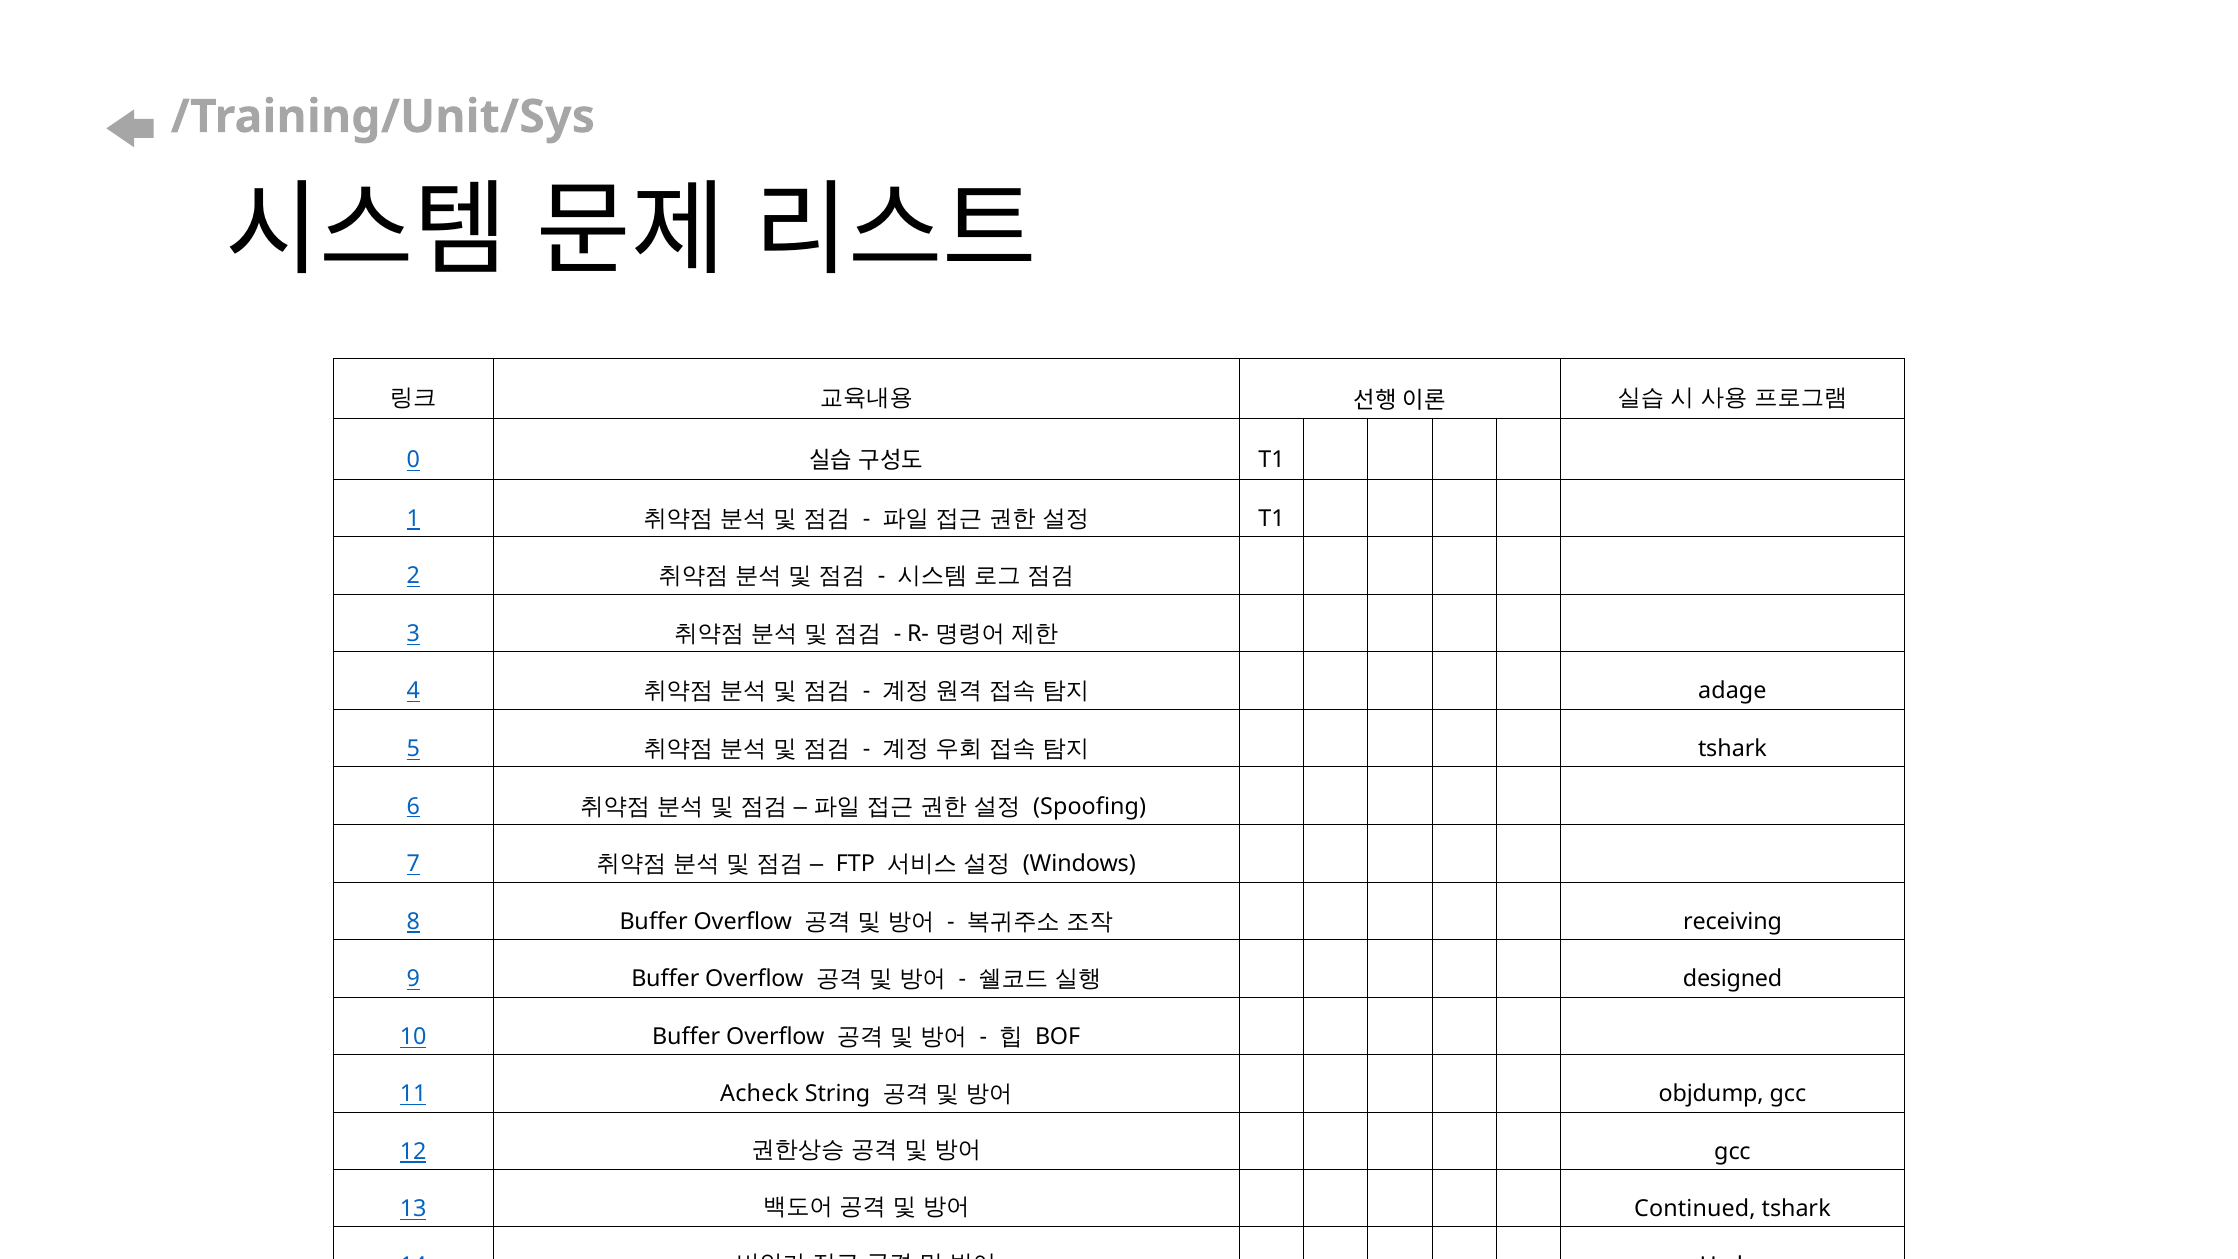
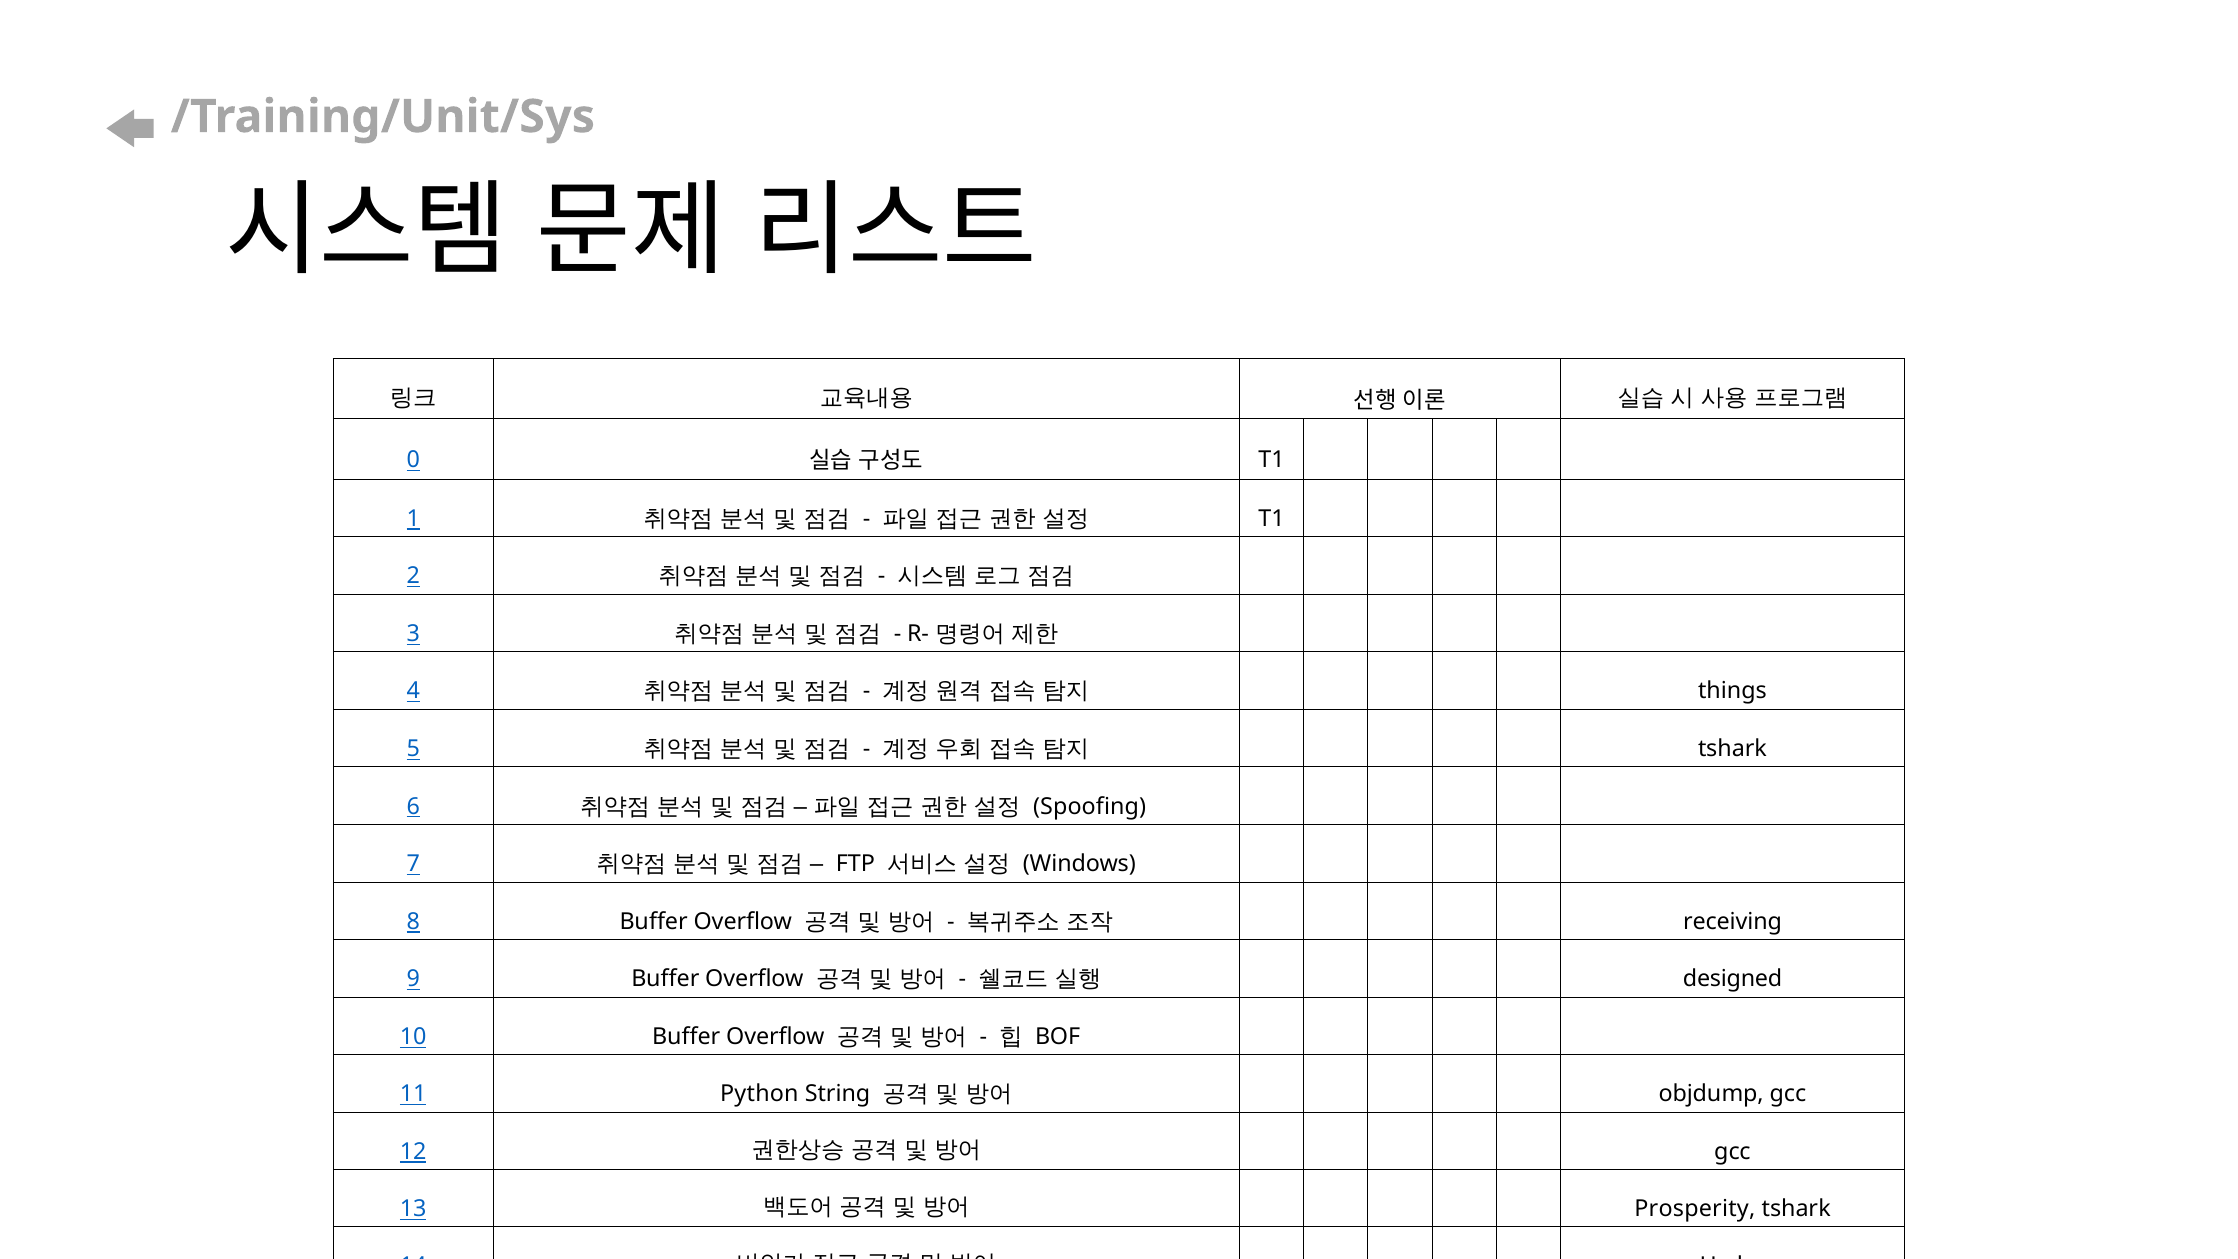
adage: adage -> things
Acheck: Acheck -> Python
Continued: Continued -> Prosperity
